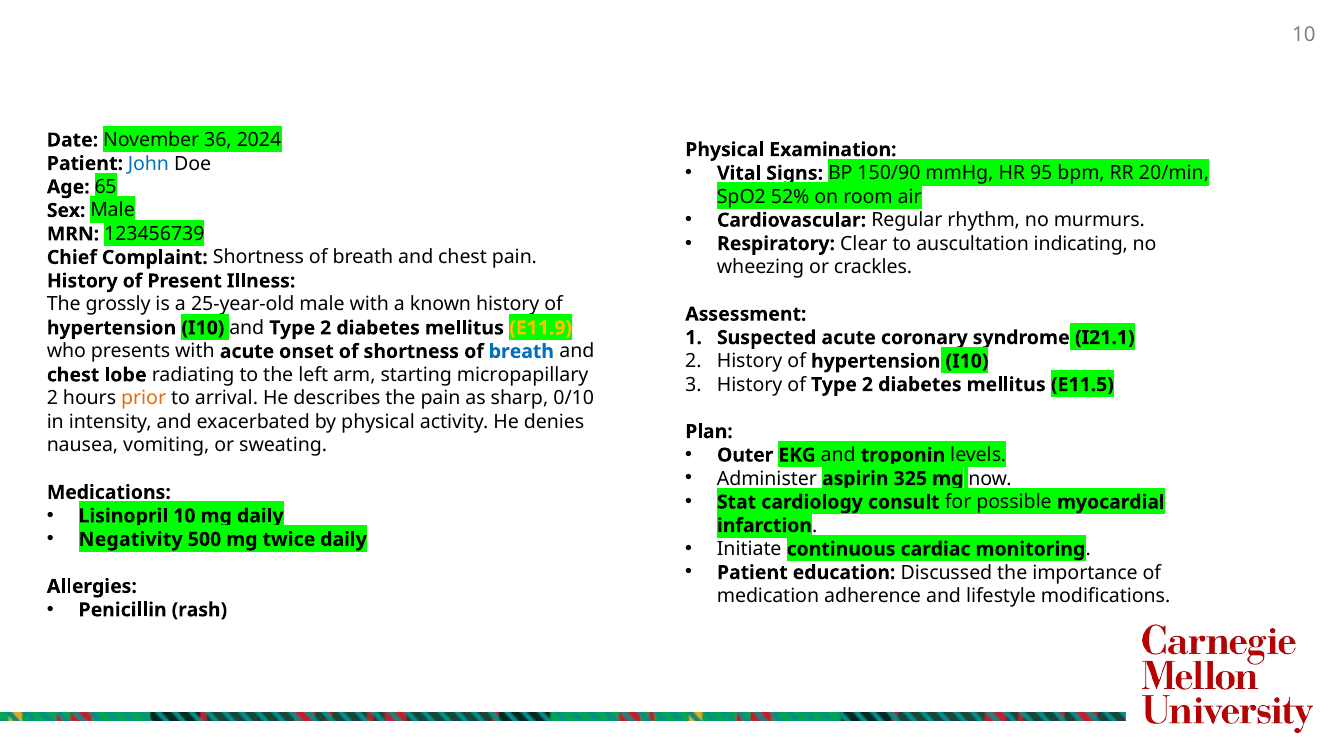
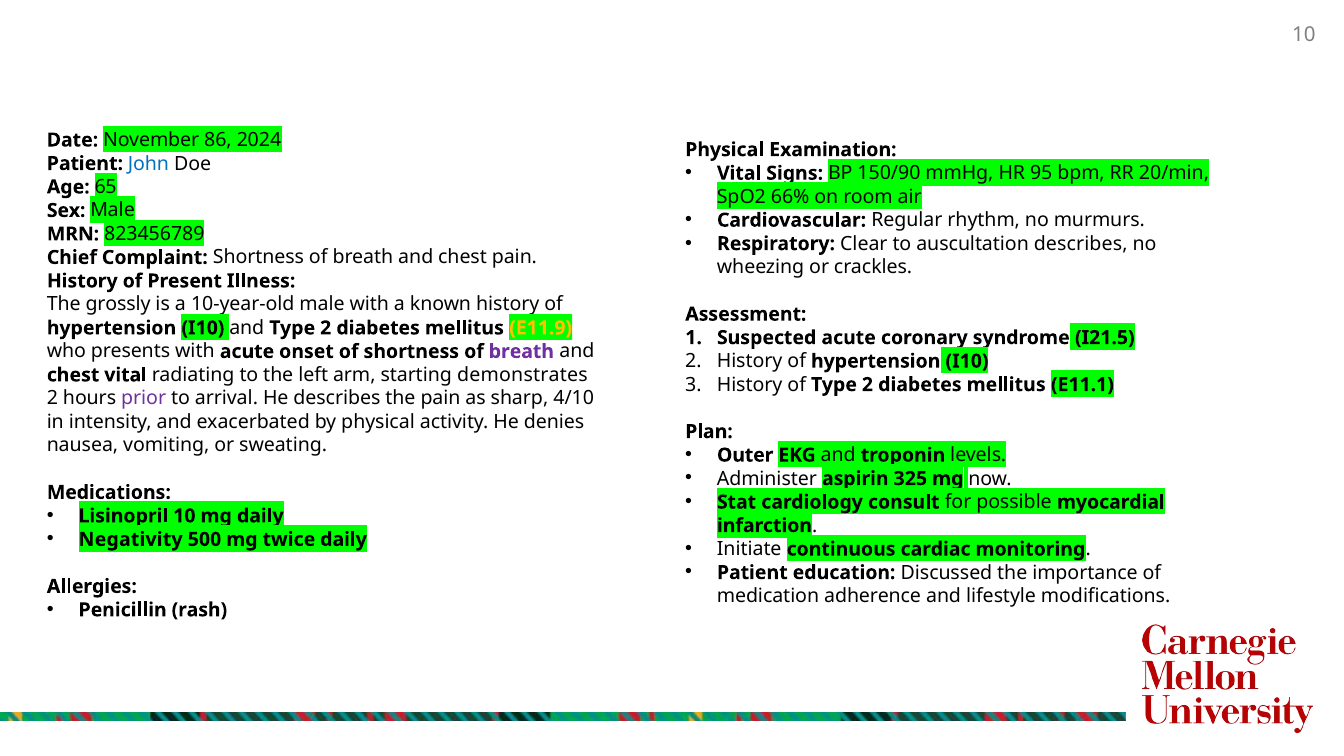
36: 36 -> 86
52%: 52% -> 66%
123456739: 123456739 -> 823456789
auscultation indicating: indicating -> describes
25-year-old: 25-year-old -> 10-year-old
I21.1: I21.1 -> I21.5
breath at (521, 351) colour: blue -> purple
chest lobe: lobe -> vital
micropapillary: micropapillary -> demonstrates
E11.5: E11.5 -> E11.1
prior colour: orange -> purple
0/10: 0/10 -> 4/10
